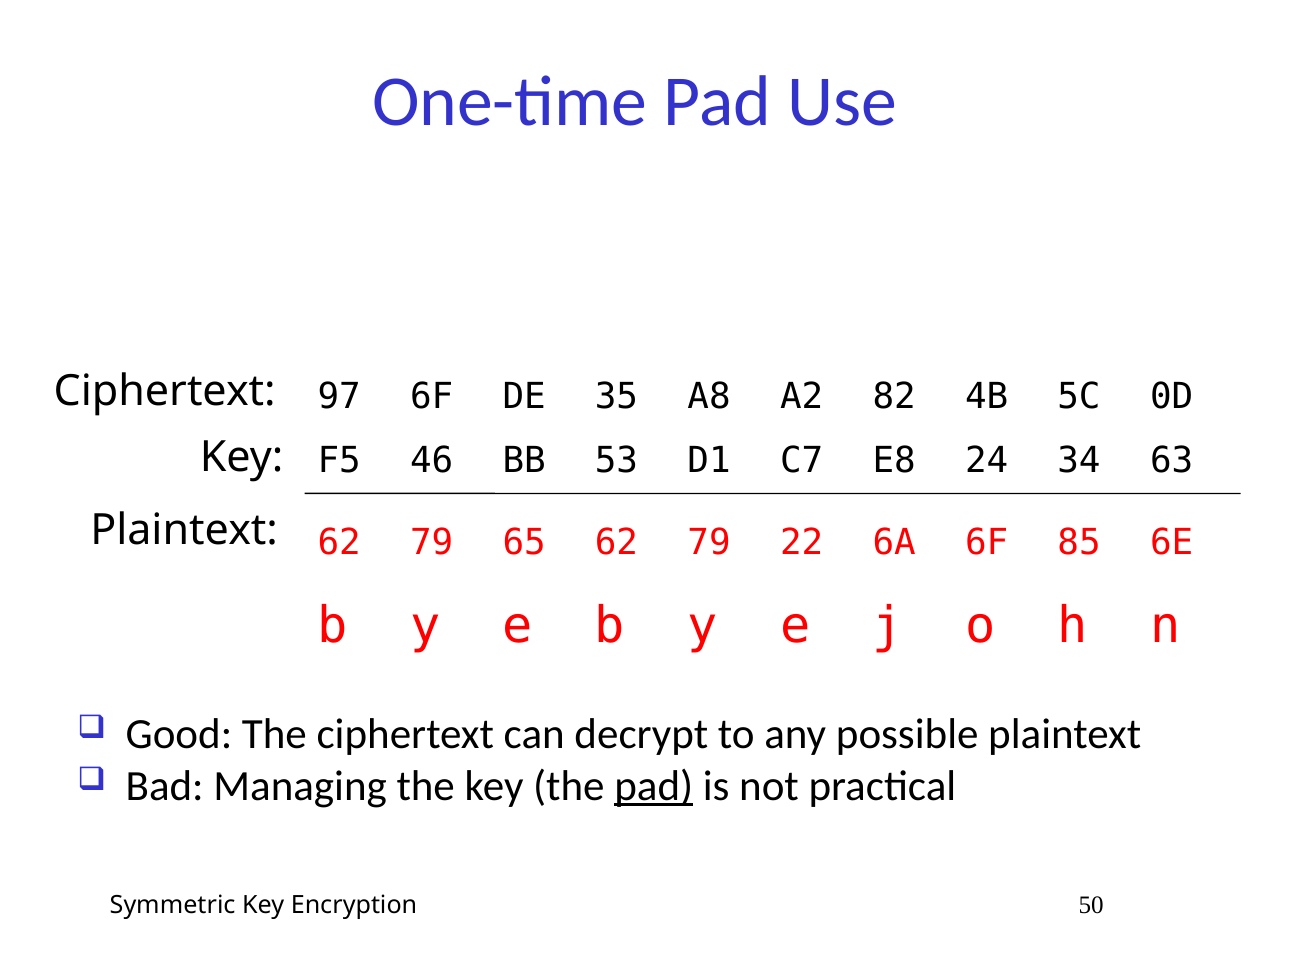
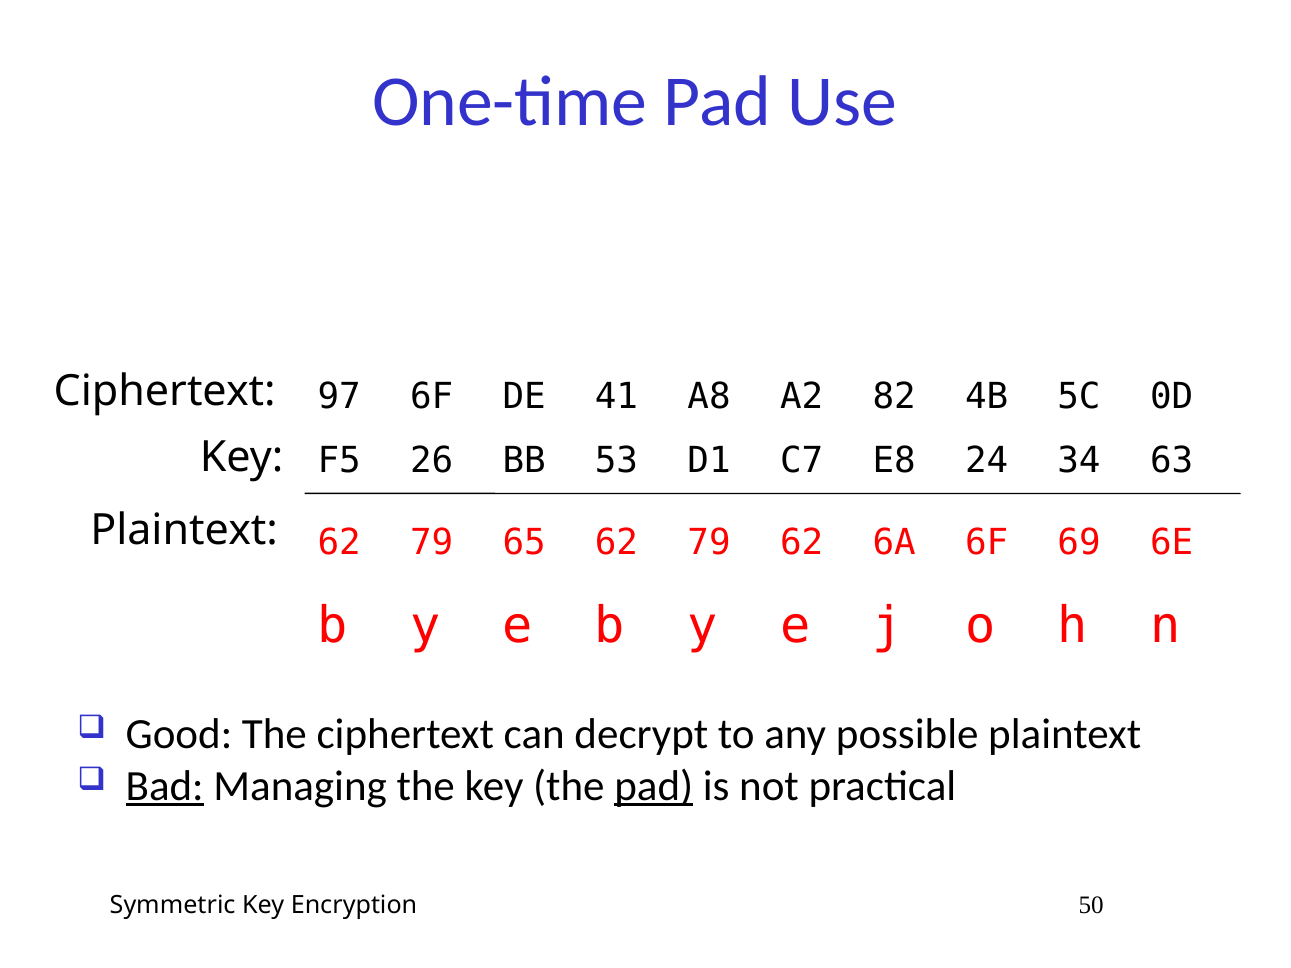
35: 35 -> 41
46: 46 -> 26
79 22: 22 -> 62
85: 85 -> 69
Bad underline: none -> present
